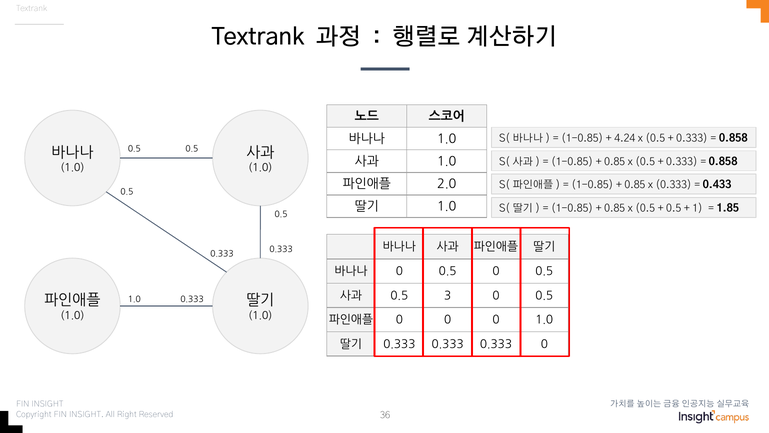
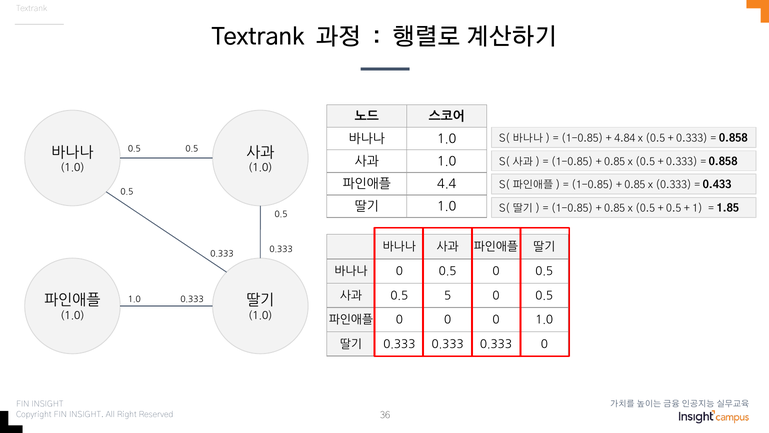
4.24: 4.24 -> 4.84
2.0: 2.0 -> 4.4
3: 3 -> 5
